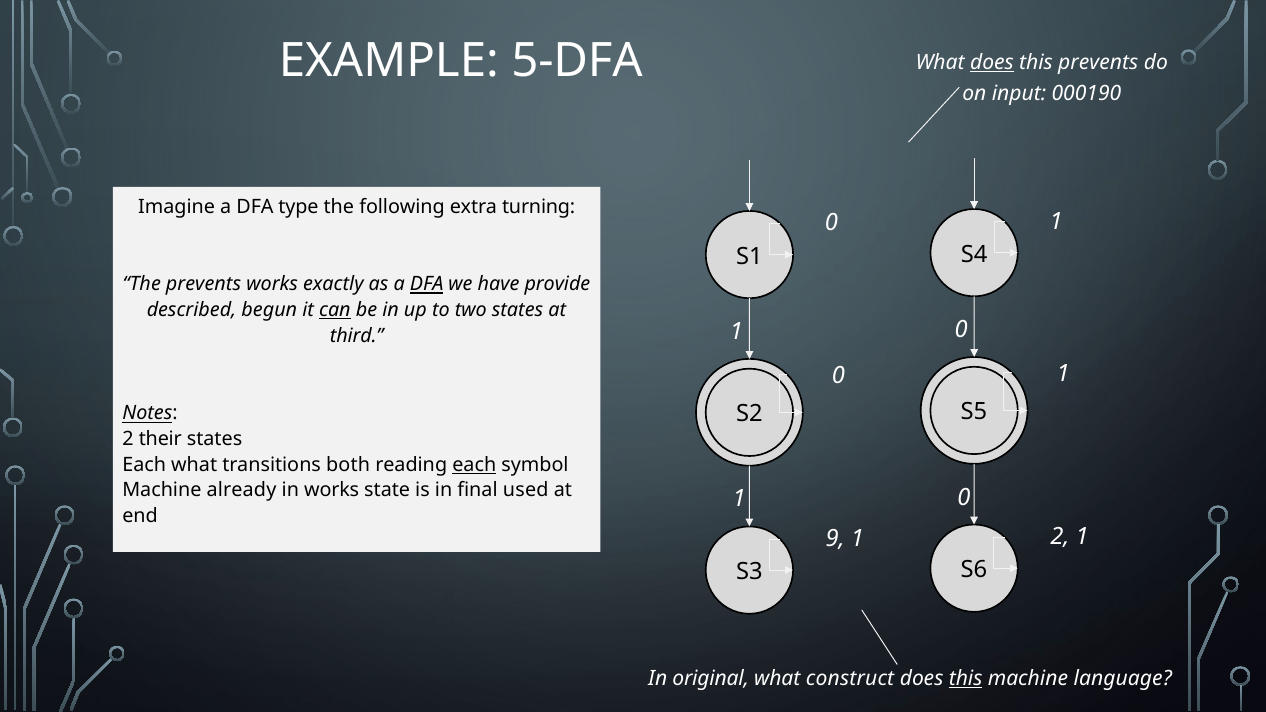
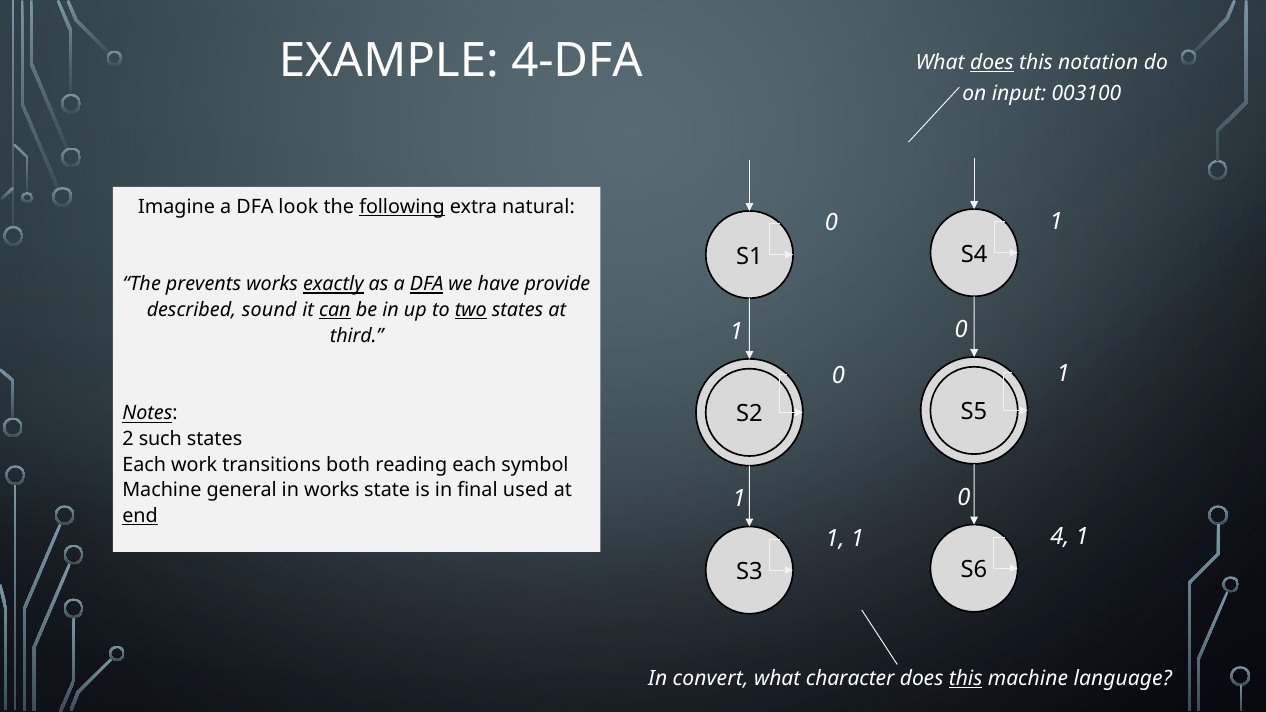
5-DFA: 5-DFA -> 4-DFA
this prevents: prevents -> notation
000190: 000190 -> 003100
type: type -> look
following underline: none -> present
turning: turning -> natural
exactly underline: none -> present
begun: begun -> sound
two underline: none -> present
their: their -> such
Each what: what -> work
each at (474, 465) underline: present -> none
already: already -> general
end underline: none -> present
2 at (1060, 536): 2 -> 4
9 at (835, 538): 9 -> 1
original: original -> convert
construct: construct -> character
